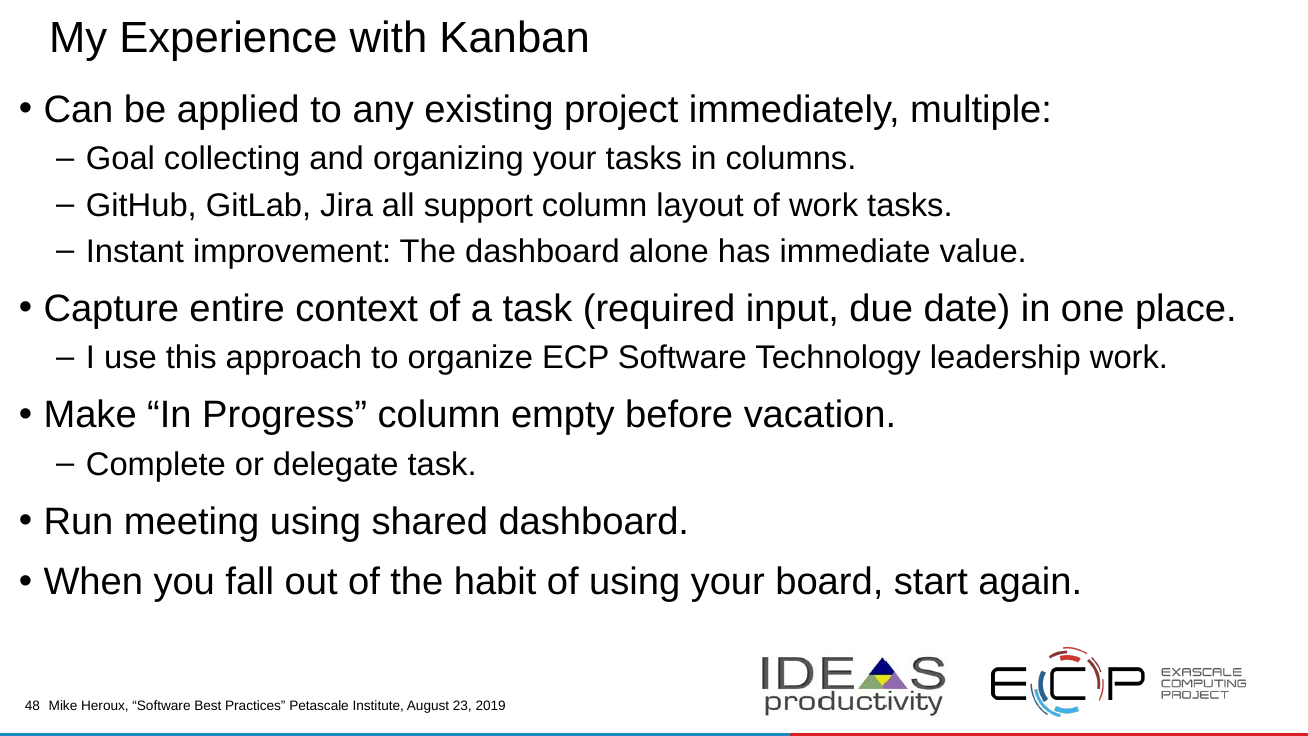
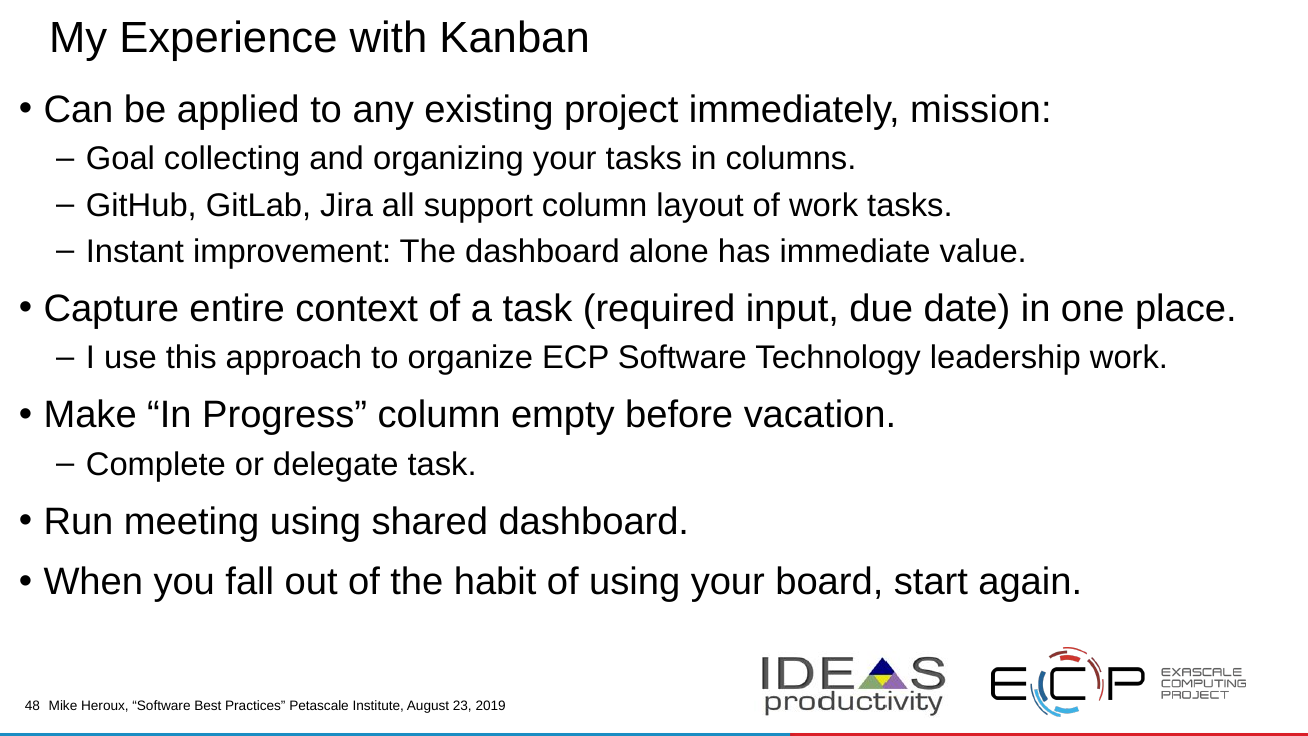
multiple: multiple -> mission
